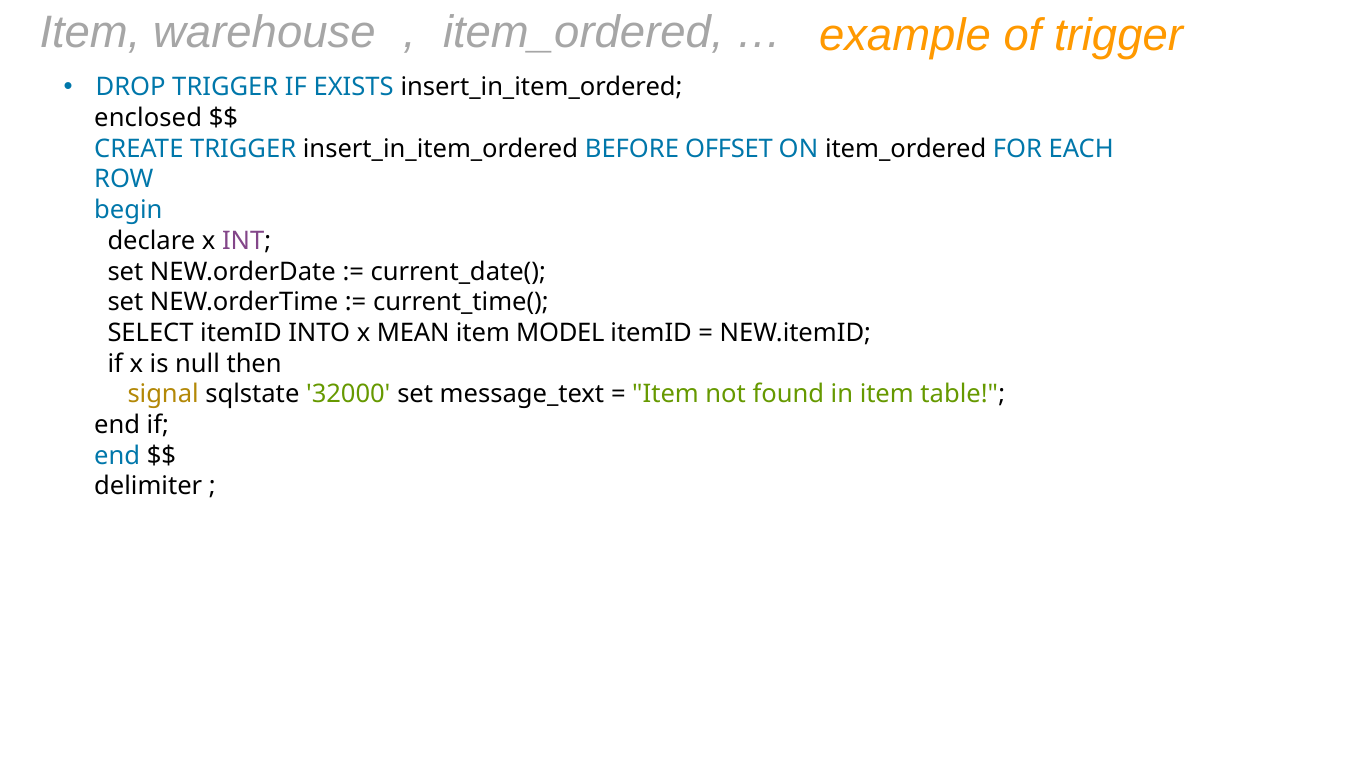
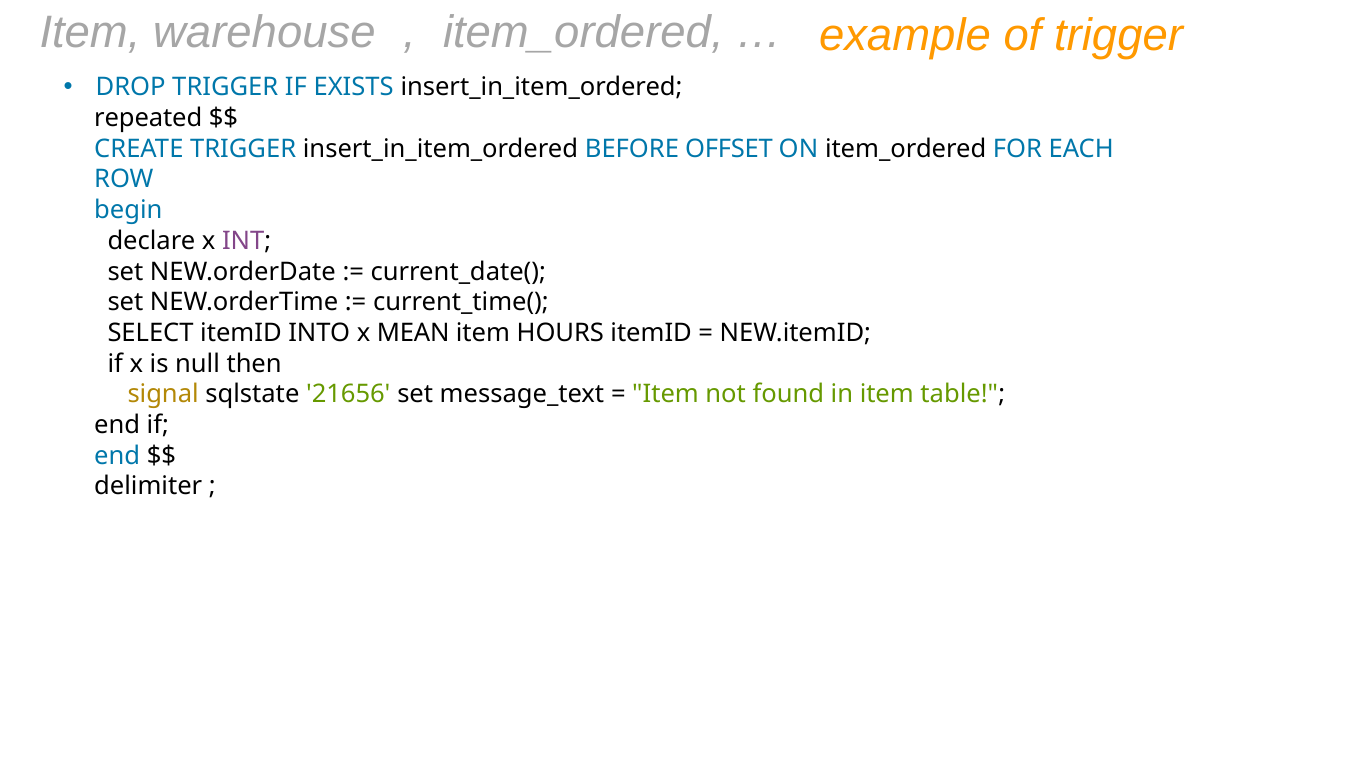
enclosed: enclosed -> repeated
MODEL: MODEL -> HOURS
32000: 32000 -> 21656
